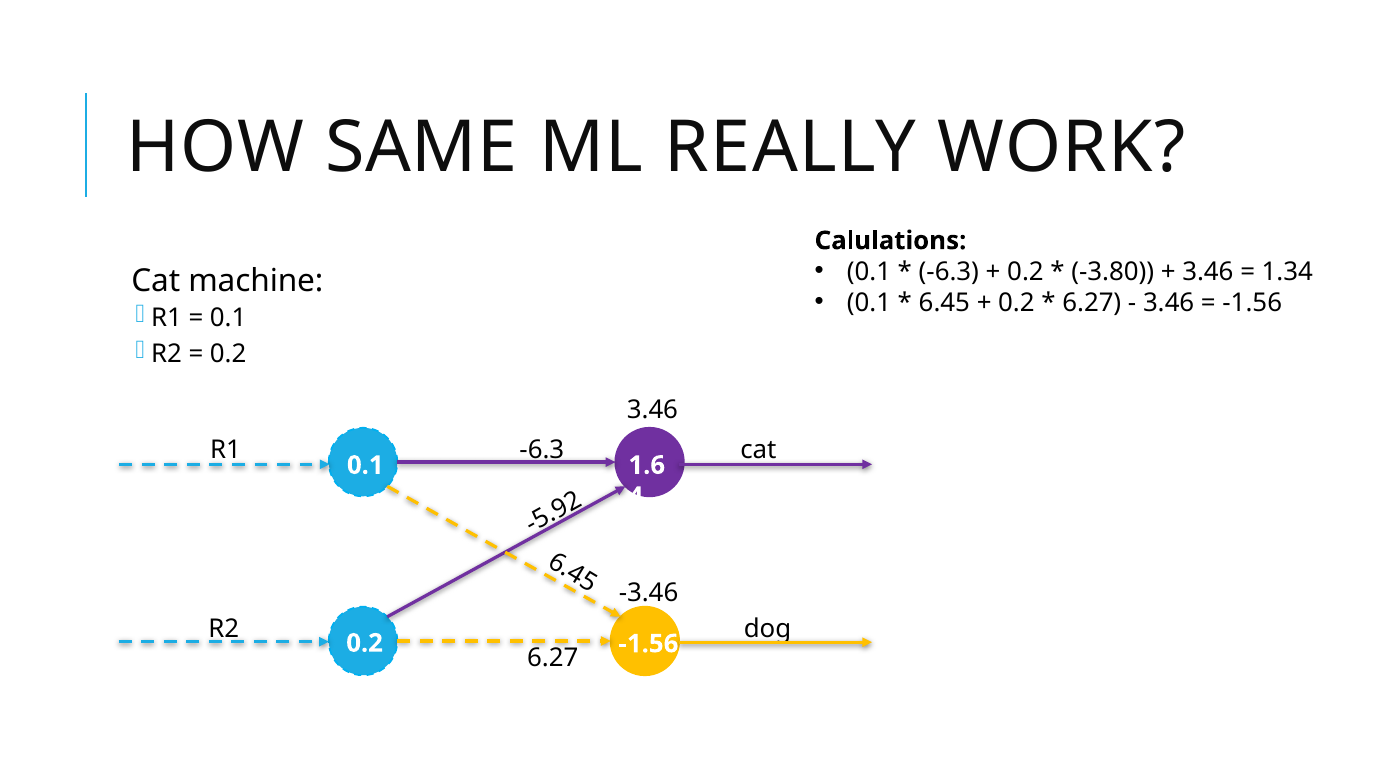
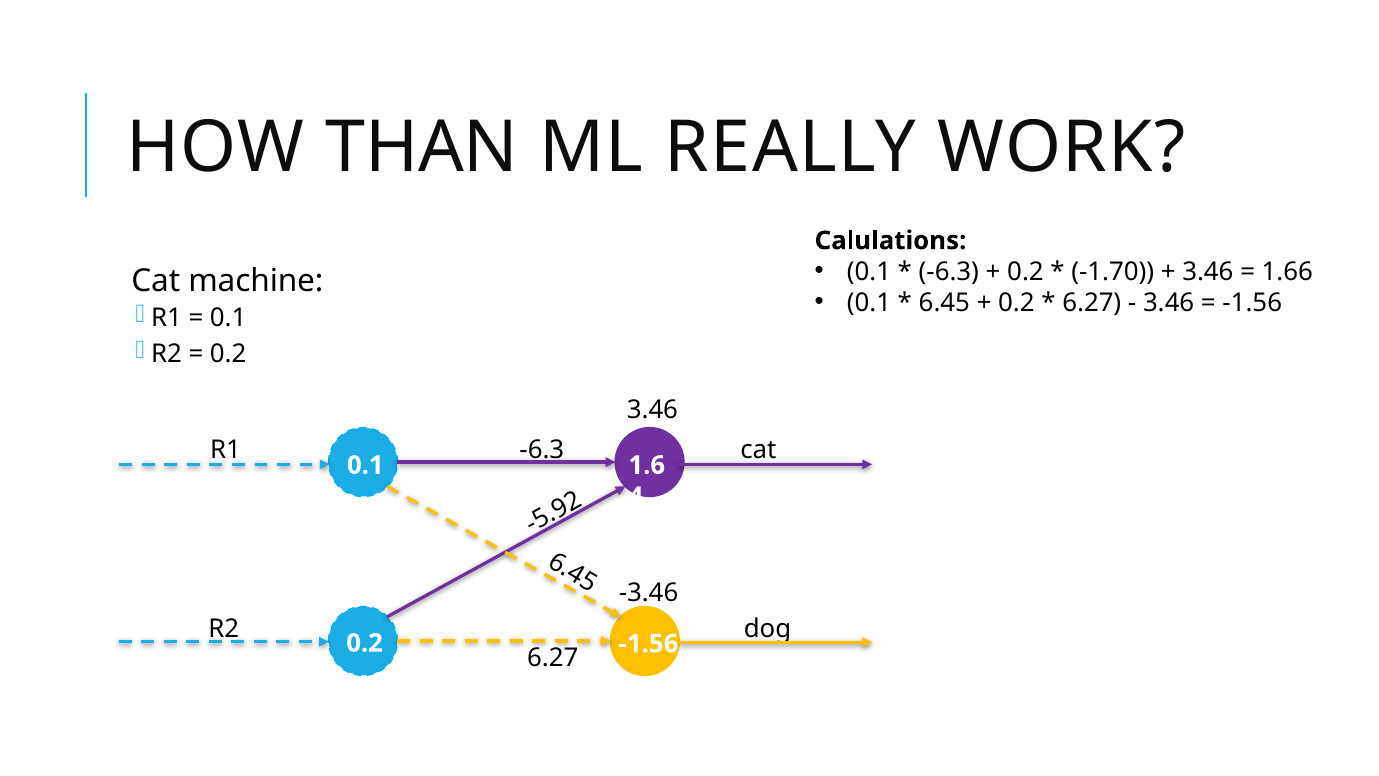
SAME: SAME -> THAN
-3.80: -3.80 -> -1.70
1.34: 1.34 -> 1.66
